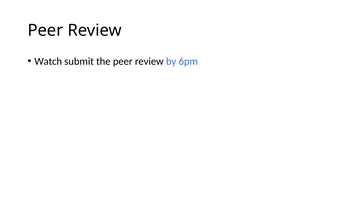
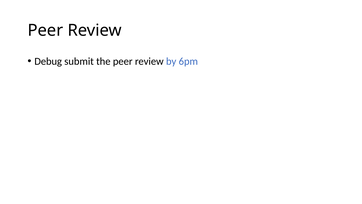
Watch: Watch -> Debug
